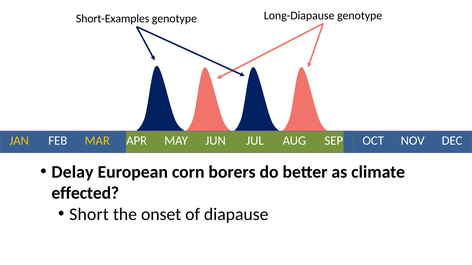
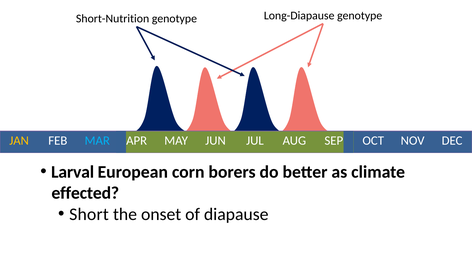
Short-Examples: Short-Examples -> Short-Nutrition
MAR colour: yellow -> light blue
Delay: Delay -> Larval
